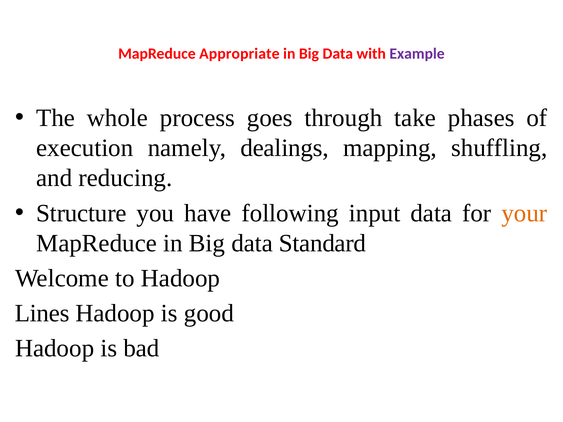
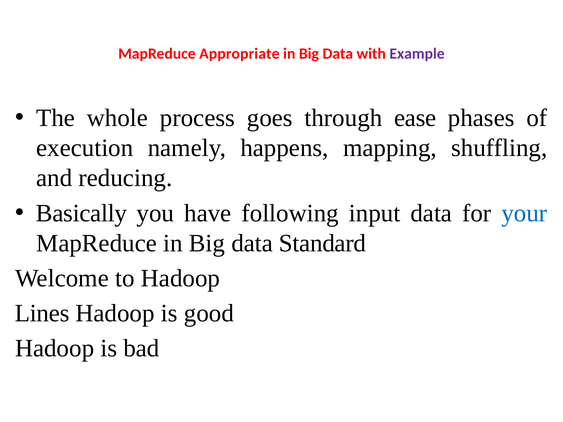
take: take -> ease
dealings: dealings -> happens
Structure: Structure -> Basically
your colour: orange -> blue
